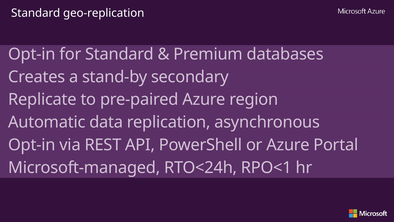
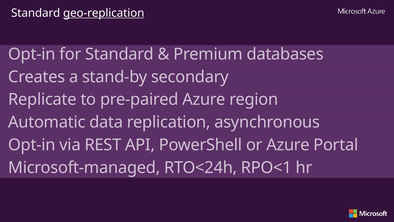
geo-replication underline: none -> present
